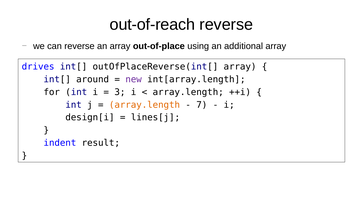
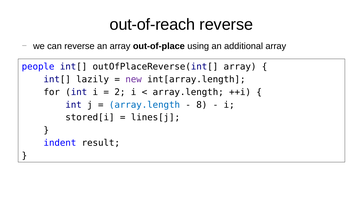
drives: drives -> people
around: around -> lazily
3: 3 -> 2
array.length at (144, 105) colour: orange -> blue
7: 7 -> 8
design[i: design[i -> stored[i
